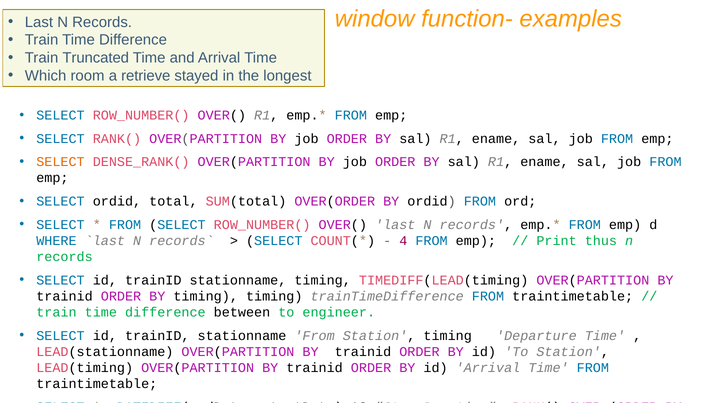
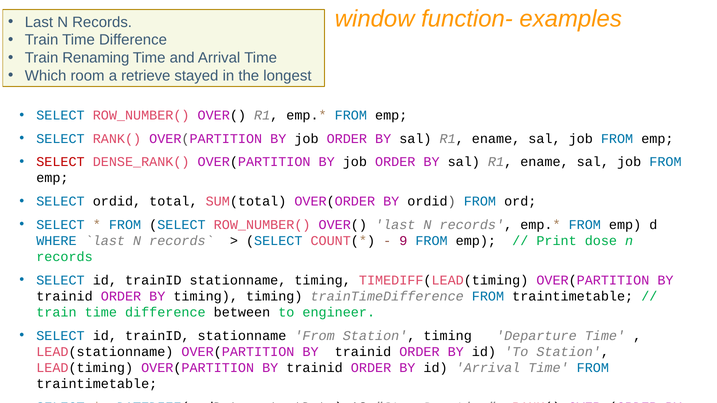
Truncated: Truncated -> Renaming
SELECT at (60, 162) colour: orange -> red
4: 4 -> 9
thus: thus -> dose
